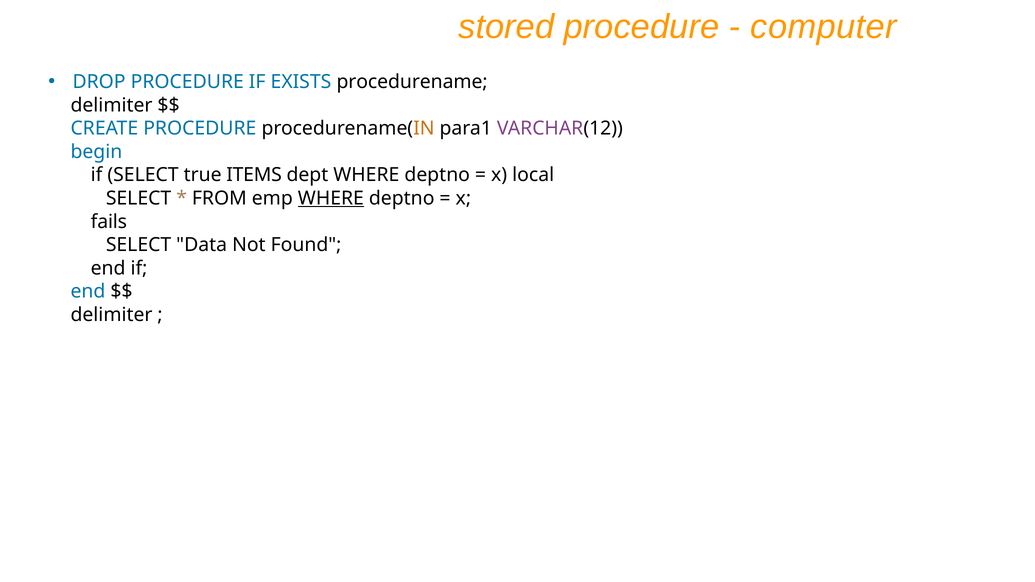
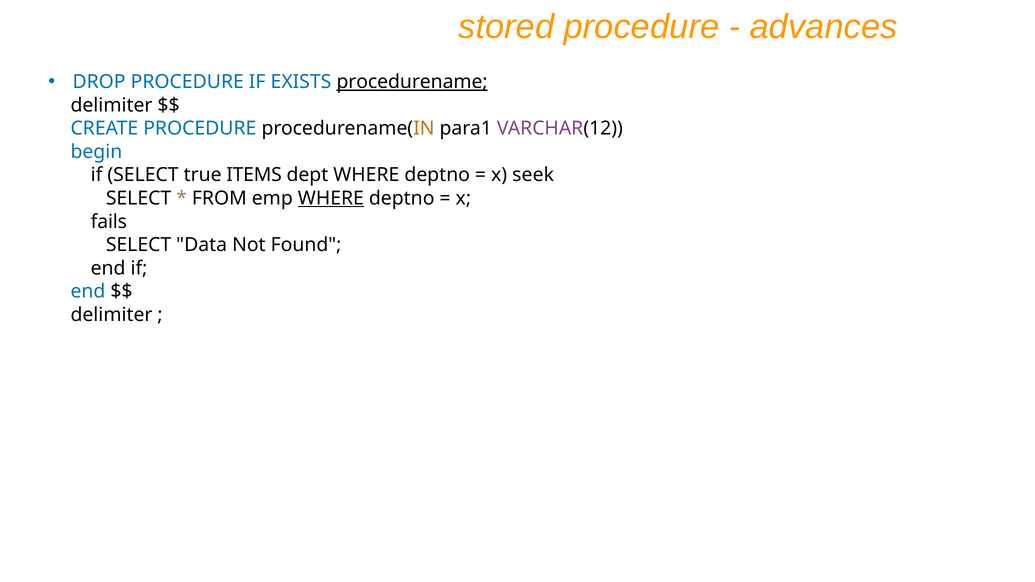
computer: computer -> advances
procedurename underline: none -> present
local: local -> seek
